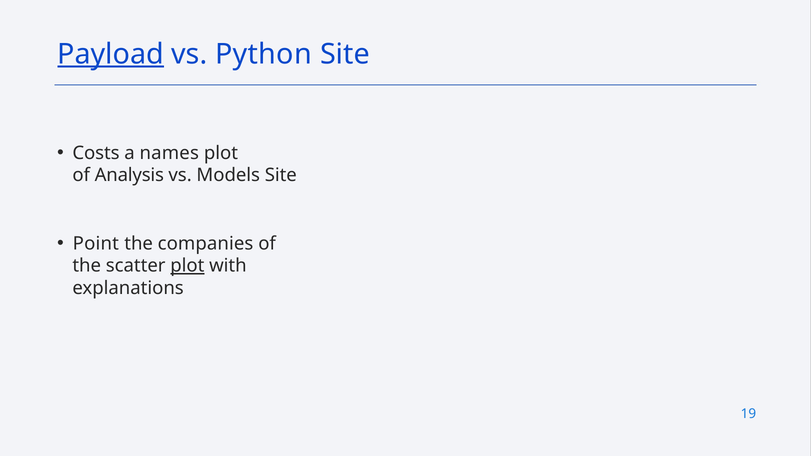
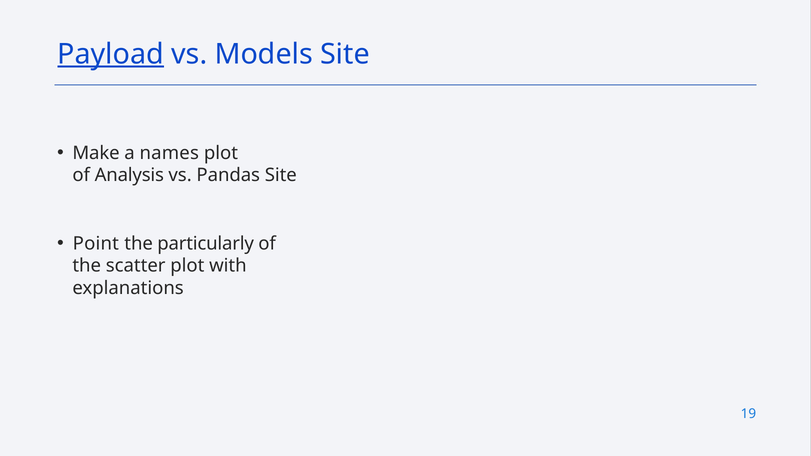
Python: Python -> Models
Costs: Costs -> Make
Models: Models -> Pandas
companies: companies -> particularly
plot at (187, 266) underline: present -> none
